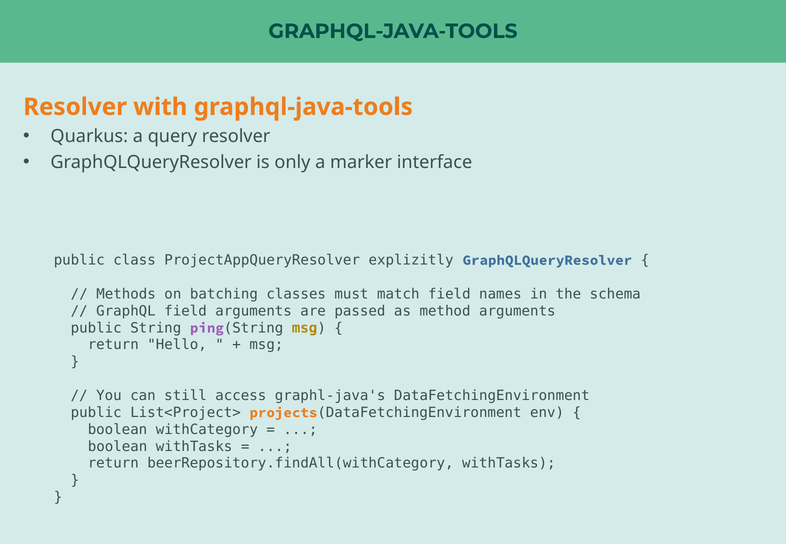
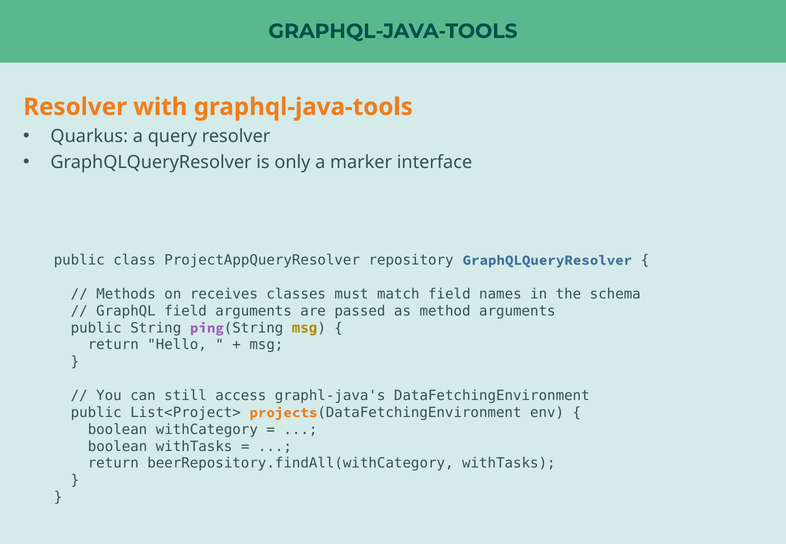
explizitly: explizitly -> repository
batching: batching -> receives
